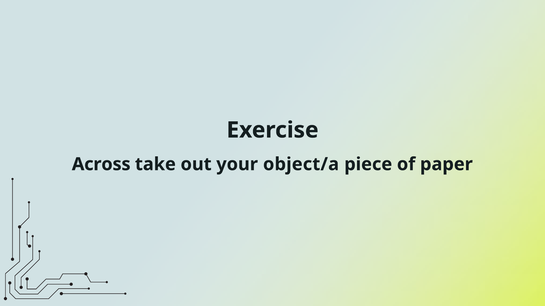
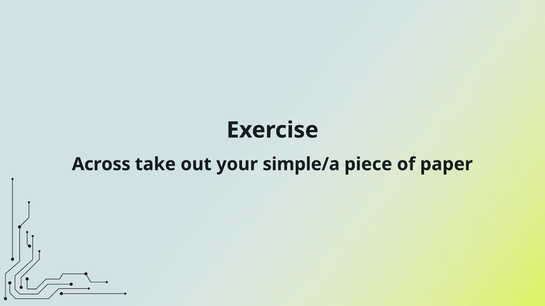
object/a: object/a -> simple/a
